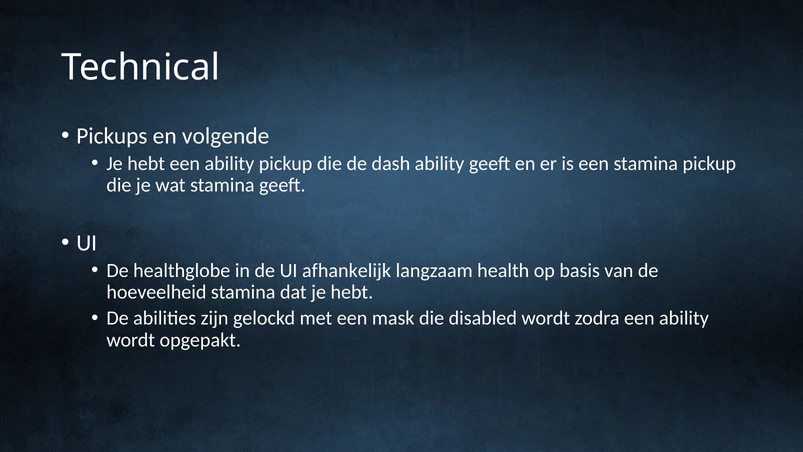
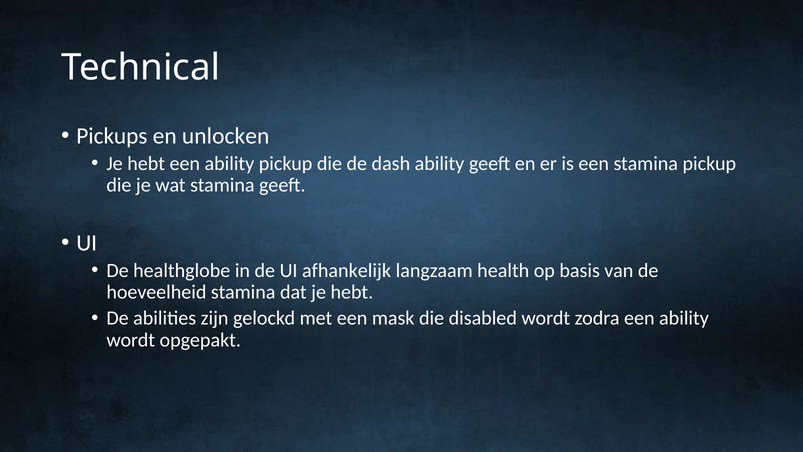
volgende: volgende -> unlocken
